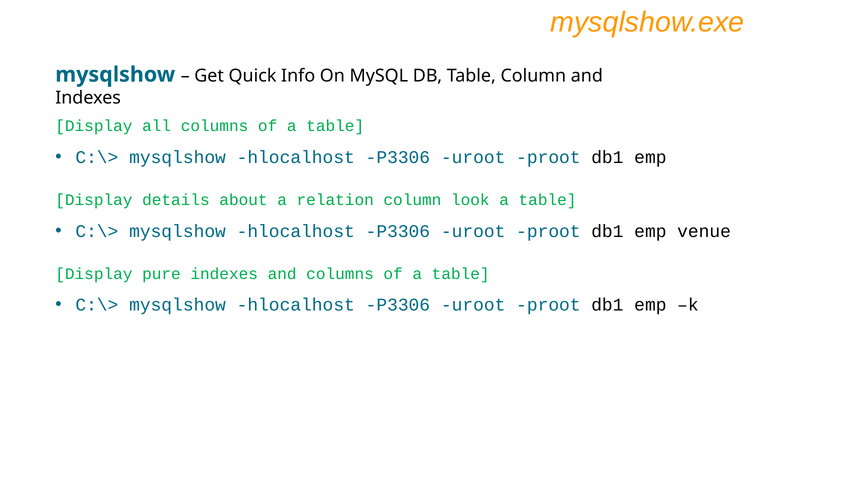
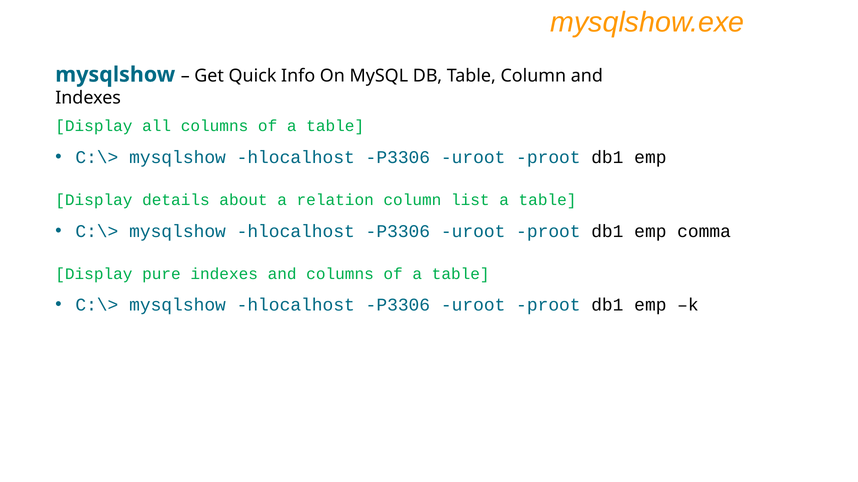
look: look -> list
venue: venue -> comma
